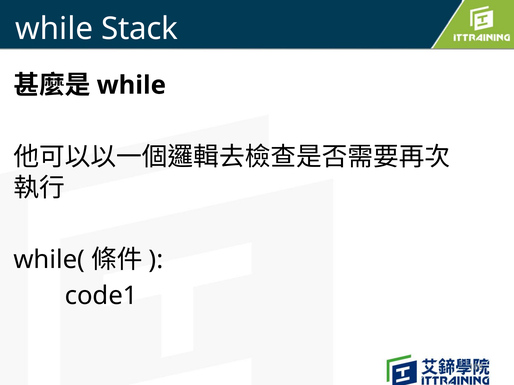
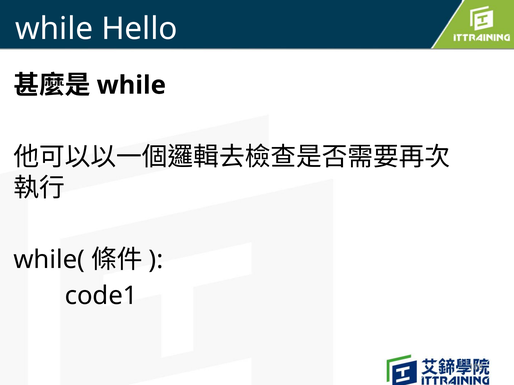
Stack: Stack -> Hello
